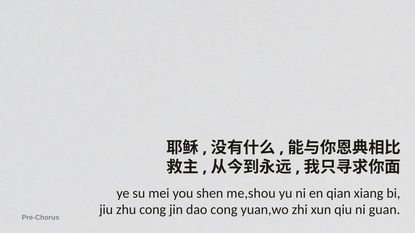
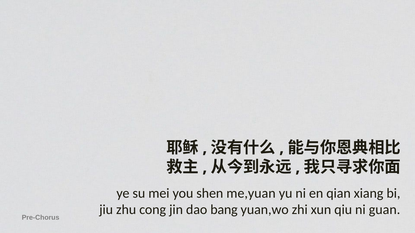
me,shou: me,shou -> me,yuan
dao cong: cong -> bang
